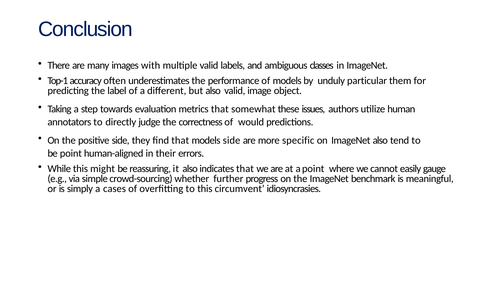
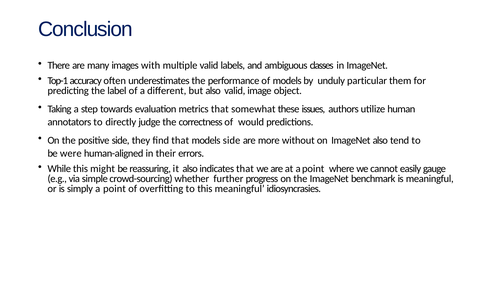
specific: specific -> without
be point: point -> were
simply a cases: cases -> point
this circumvent: circumvent -> meaningful
